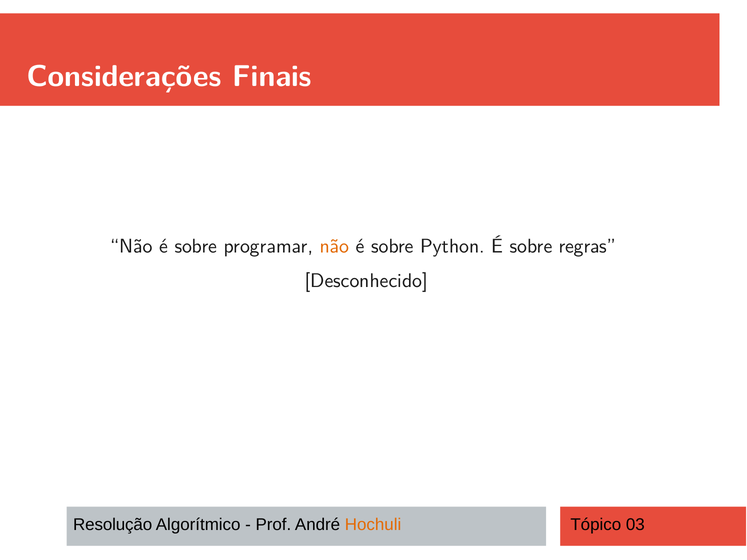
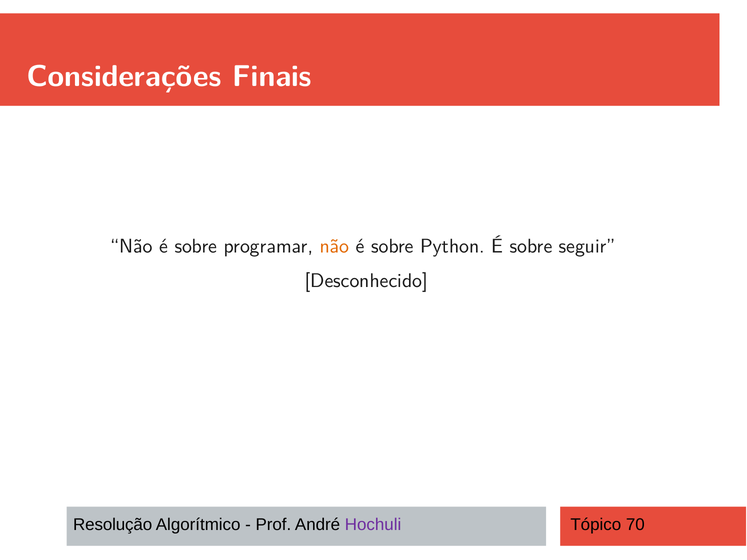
regras: regras -> seguir
Hochuli colour: orange -> purple
03: 03 -> 70
